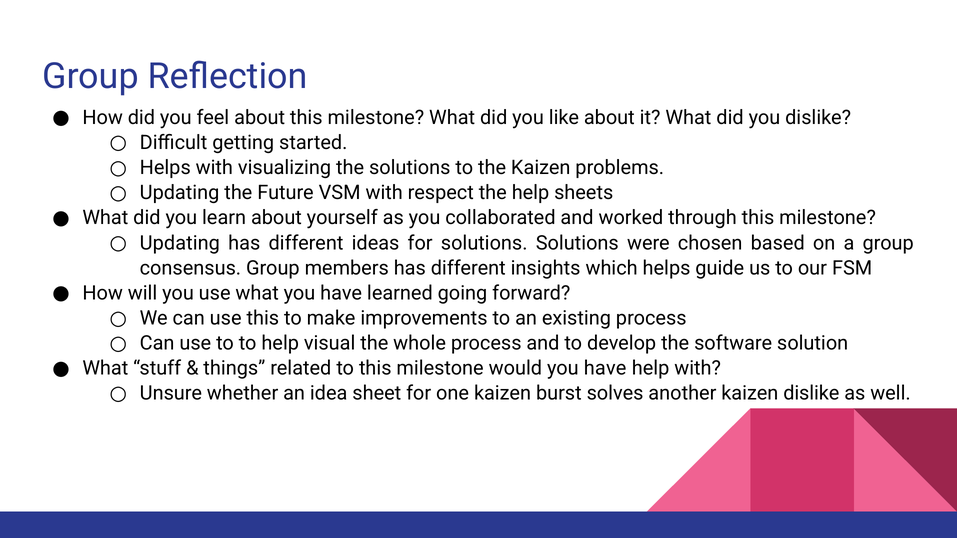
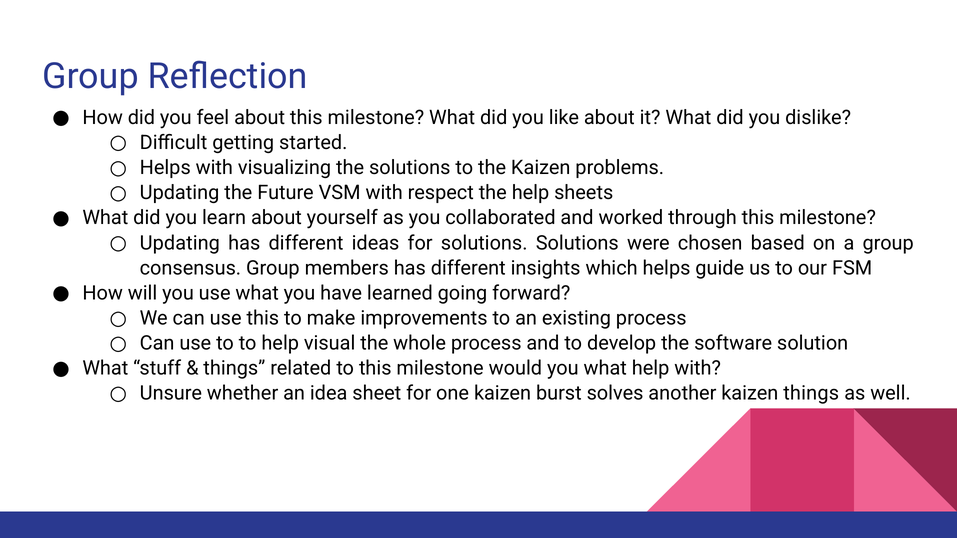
would you have: have -> what
kaizen dislike: dislike -> things
